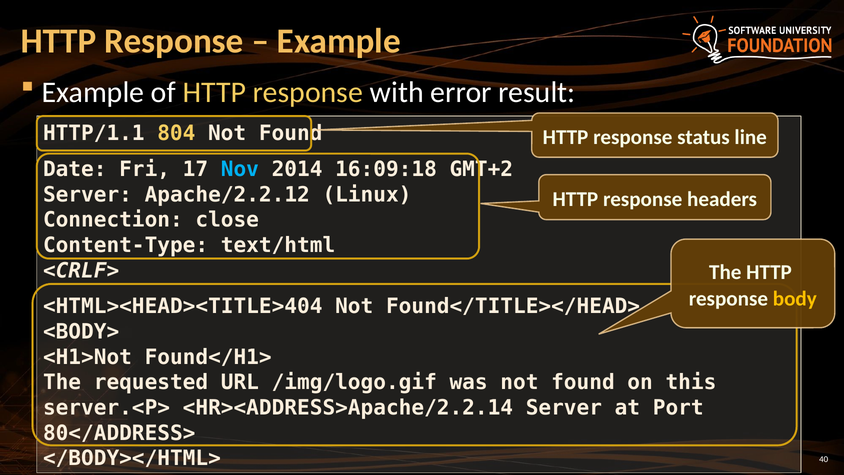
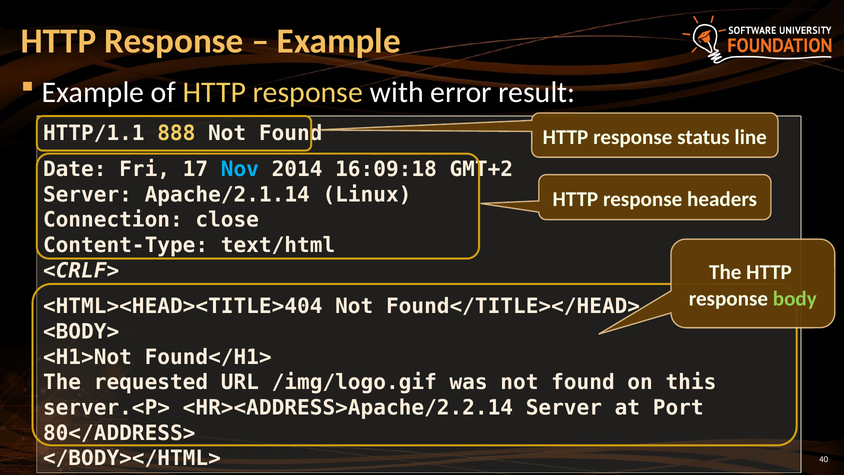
804: 804 -> 888
Apache/2.2.12: Apache/2.2.12 -> Apache/2.1.14
body colour: yellow -> light green
